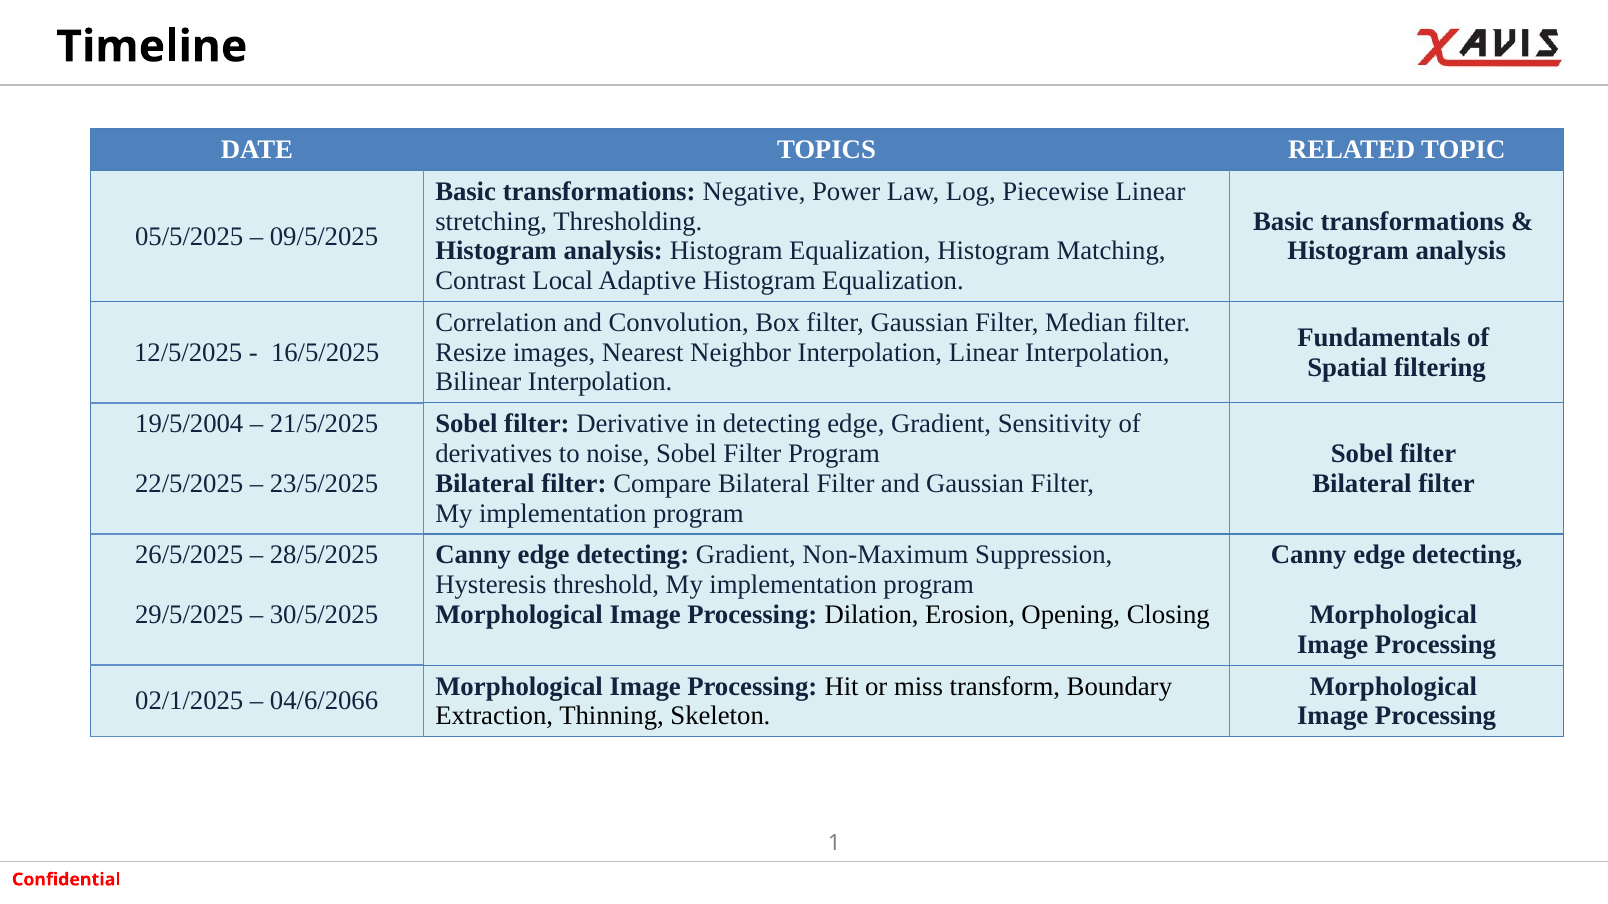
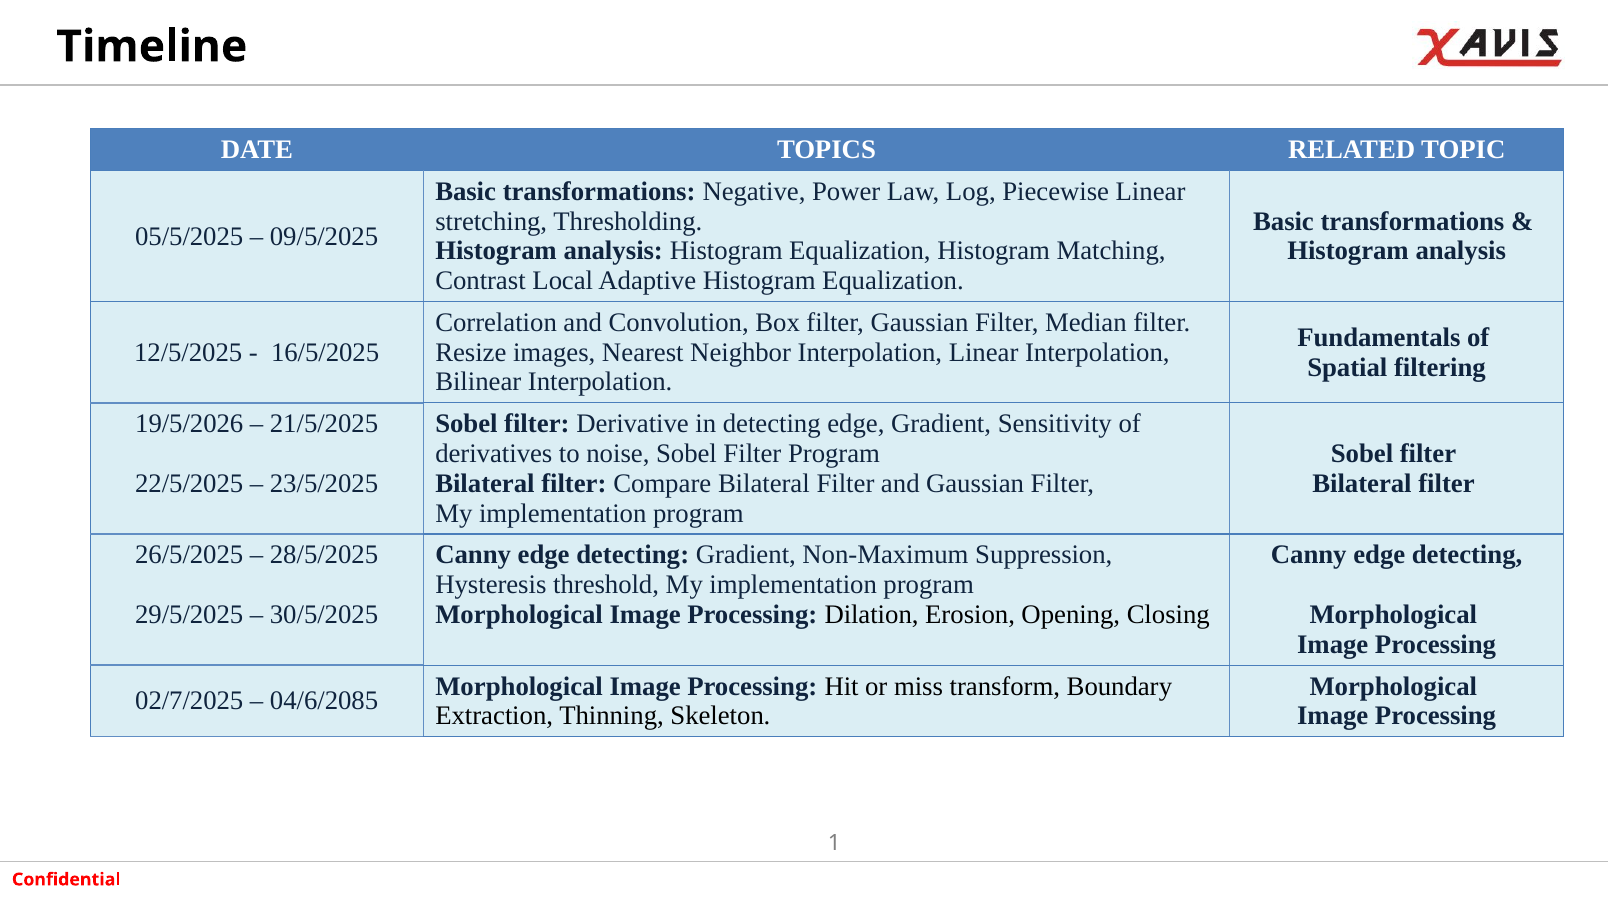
19/5/2004: 19/5/2004 -> 19/5/2026
02/1/2025: 02/1/2025 -> 02/7/2025
04/6/2066: 04/6/2066 -> 04/6/2085
